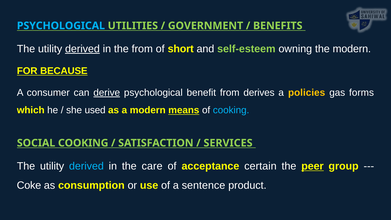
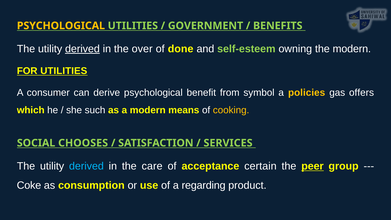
PSYCHOLOGICAL at (61, 26) colour: light blue -> yellow
the from: from -> over
short: short -> done
FOR BECAUSE: BECAUSE -> UTILITIES
derive underline: present -> none
derives: derives -> symbol
forms: forms -> offers
used: used -> such
means underline: present -> none
cooking at (231, 110) colour: light blue -> yellow
SOCIAL COOKING: COOKING -> CHOOSES
sentence: sentence -> regarding
